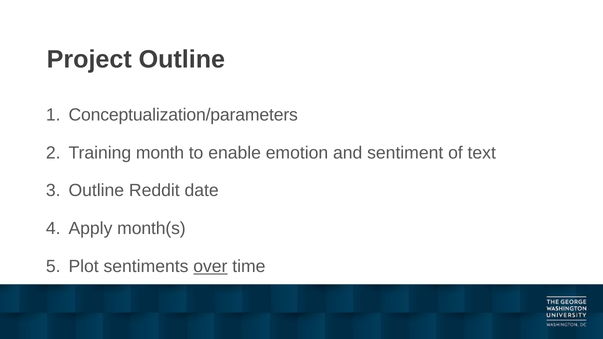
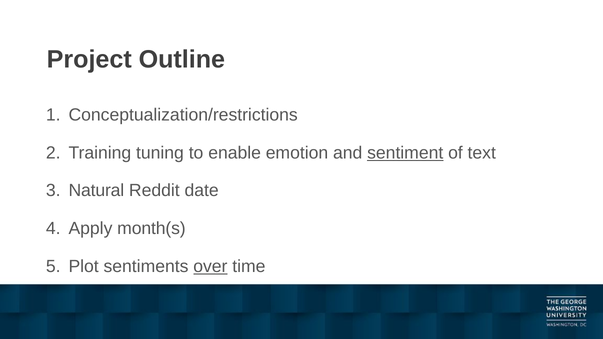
Conceptualization/parameters: Conceptualization/parameters -> Conceptualization/restrictions
month: month -> tuning
sentiment underline: none -> present
Outline at (96, 191): Outline -> Natural
